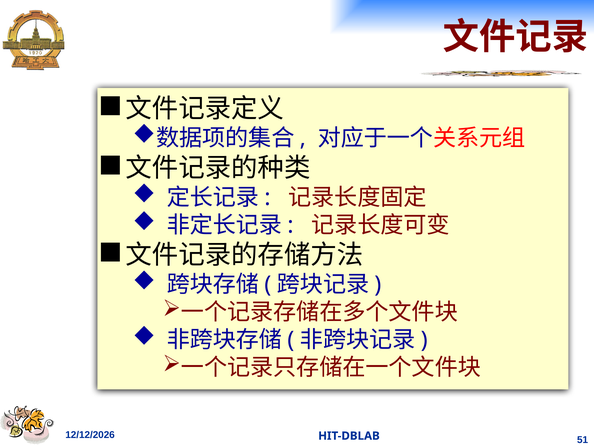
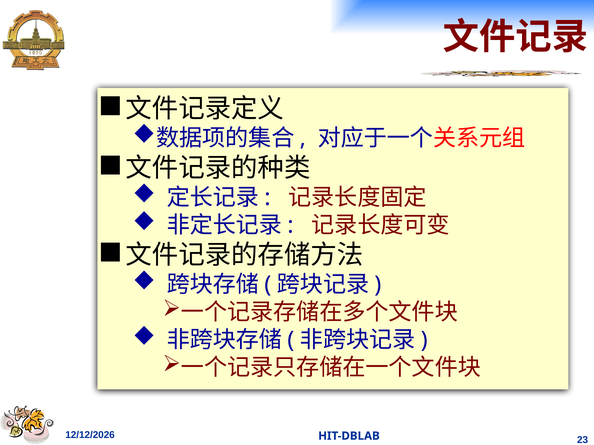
51: 51 -> 23
